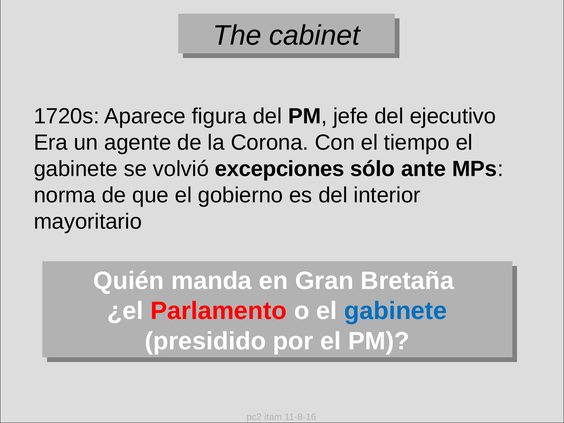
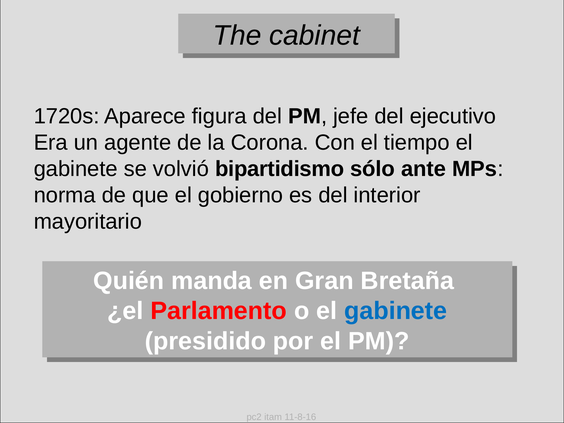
excepciones: excepciones -> bipartidismo
